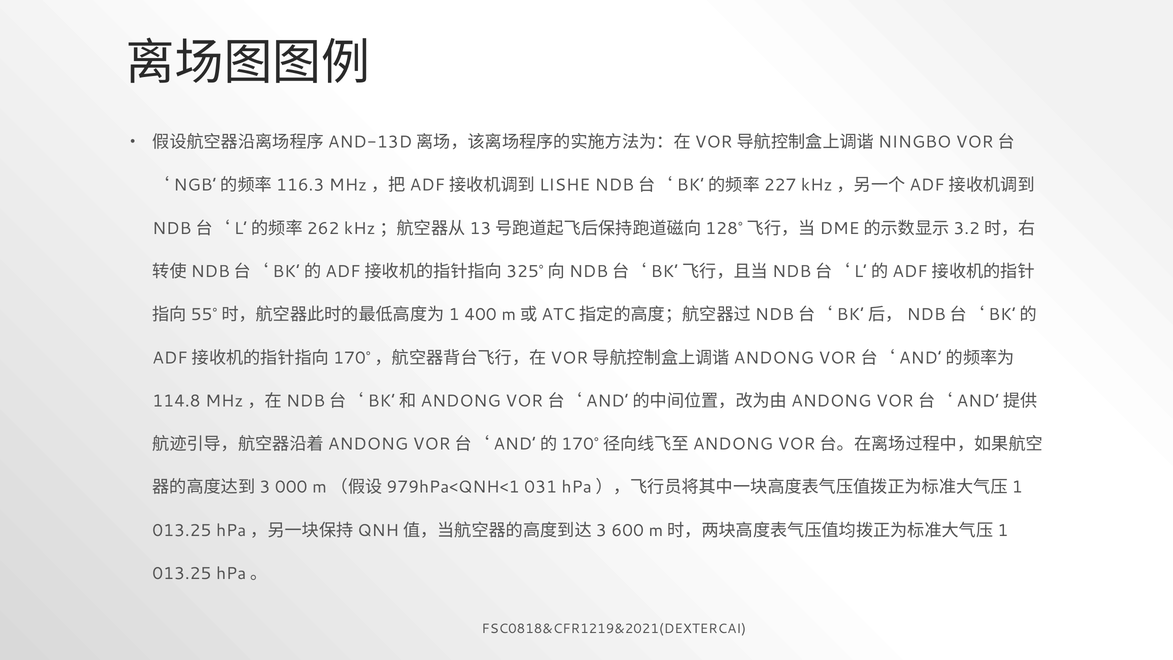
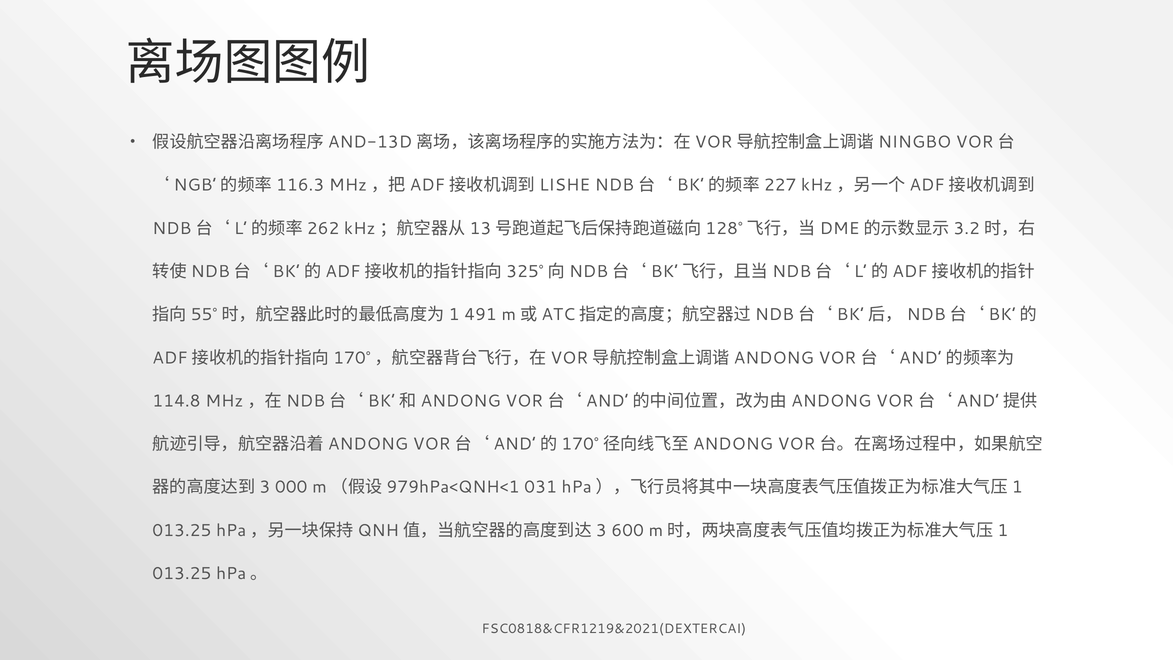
400: 400 -> 491
